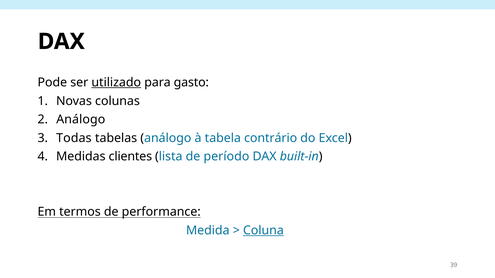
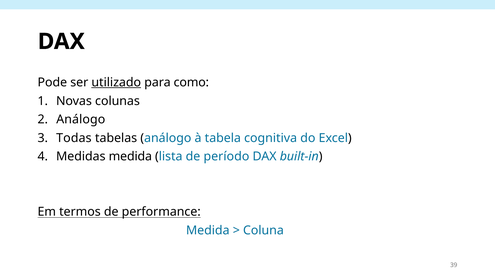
gasto: gasto -> como
contrário: contrário -> cognitiva
Medidas clientes: clientes -> medida
Coluna underline: present -> none
